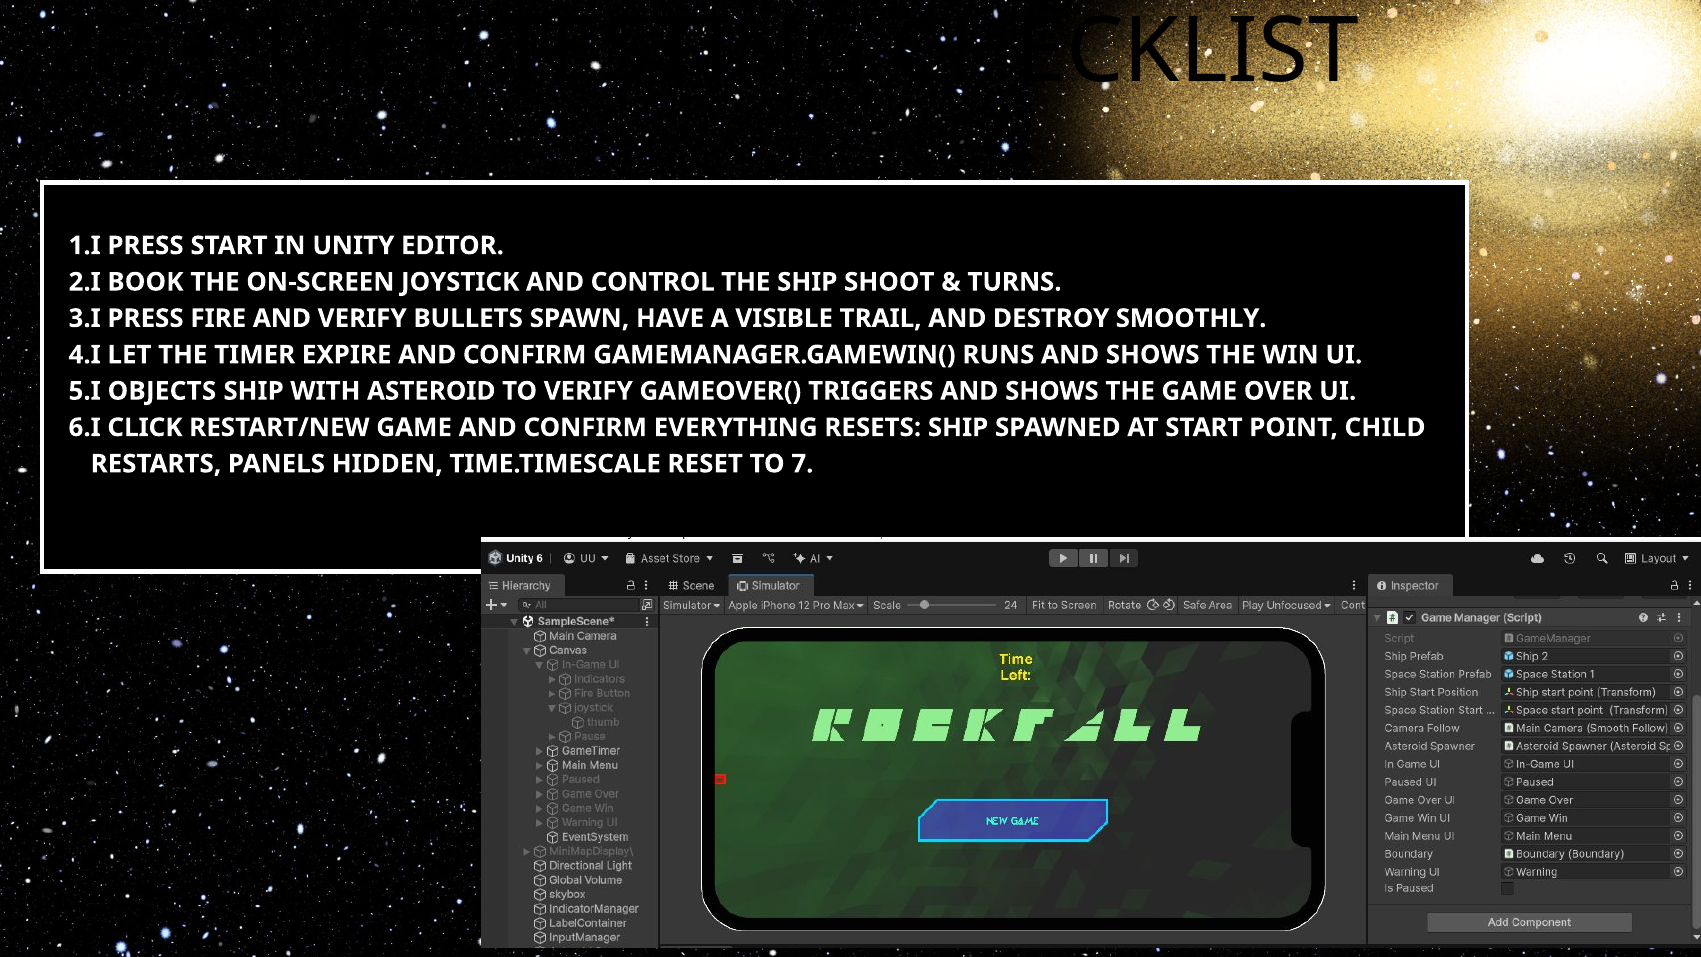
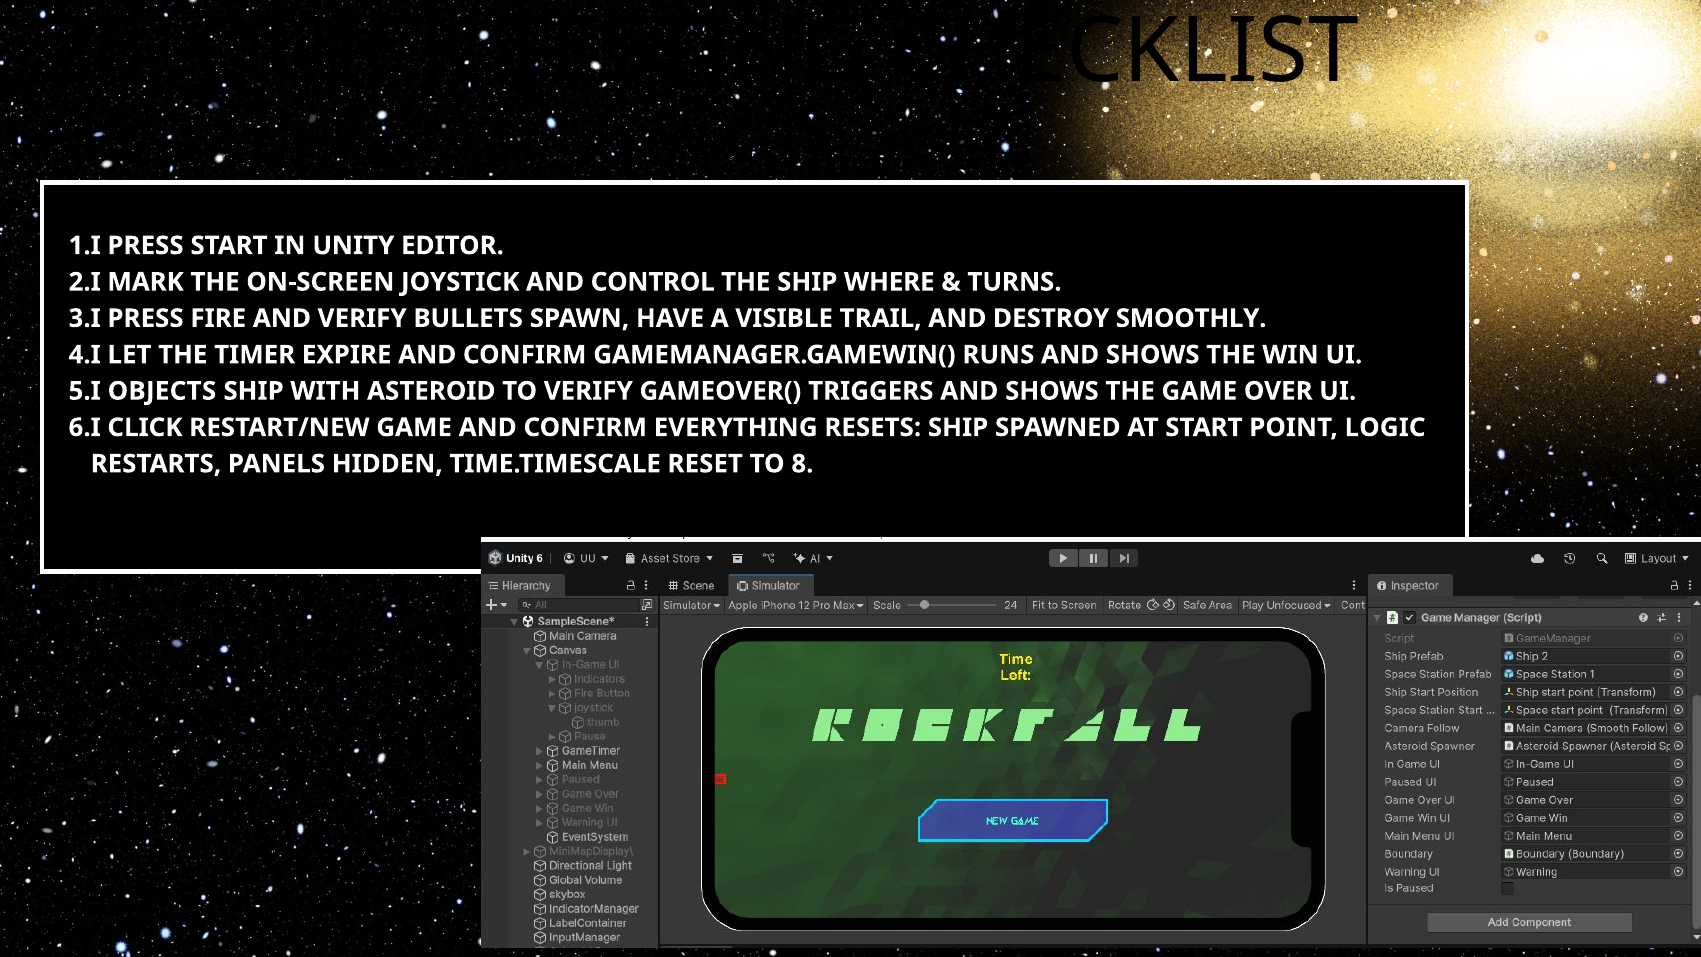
BOOK: BOOK -> MARK
SHOOT: SHOOT -> WHERE
CHILD: CHILD -> LOGIC
7: 7 -> 8
